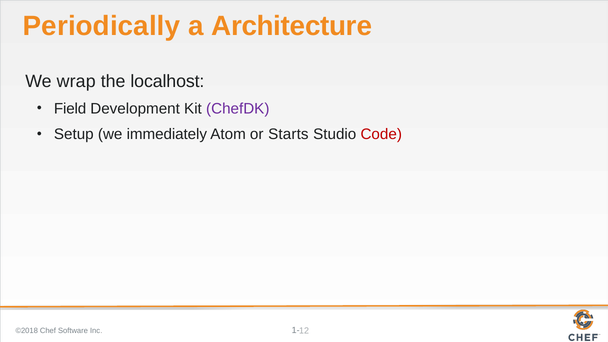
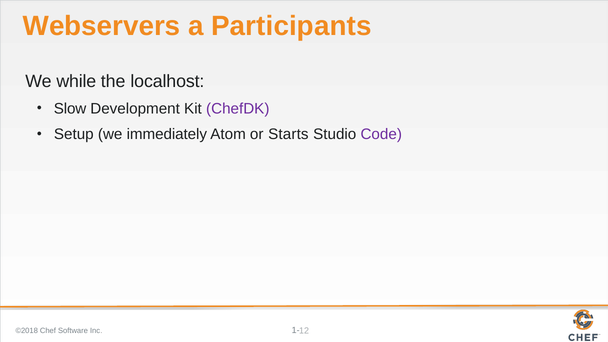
Periodically: Periodically -> Webservers
Architecture: Architecture -> Participants
wrap: wrap -> while
Field: Field -> Slow
Code colour: red -> purple
